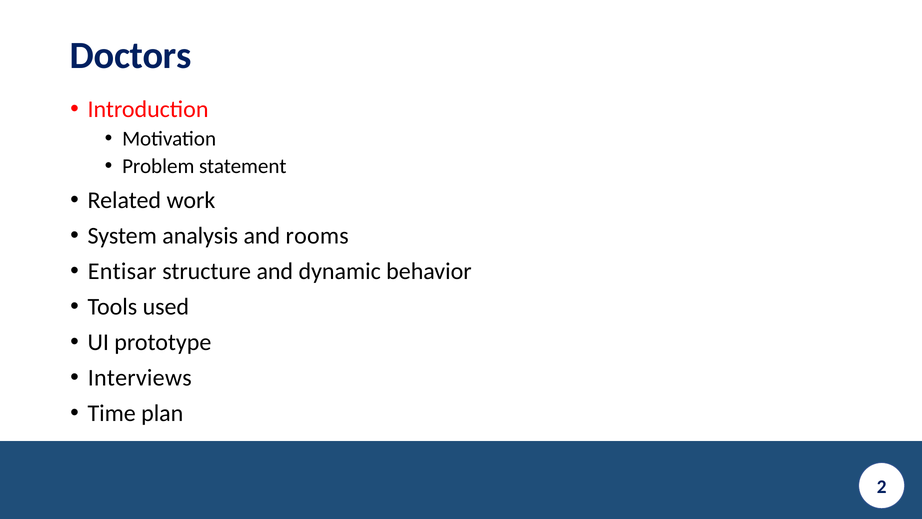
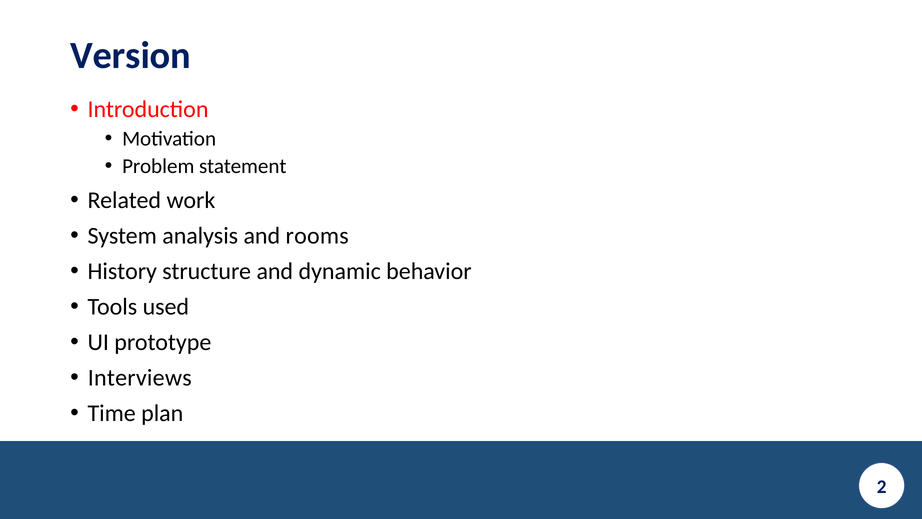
Doctors: Doctors -> Version
Entisar: Entisar -> History
